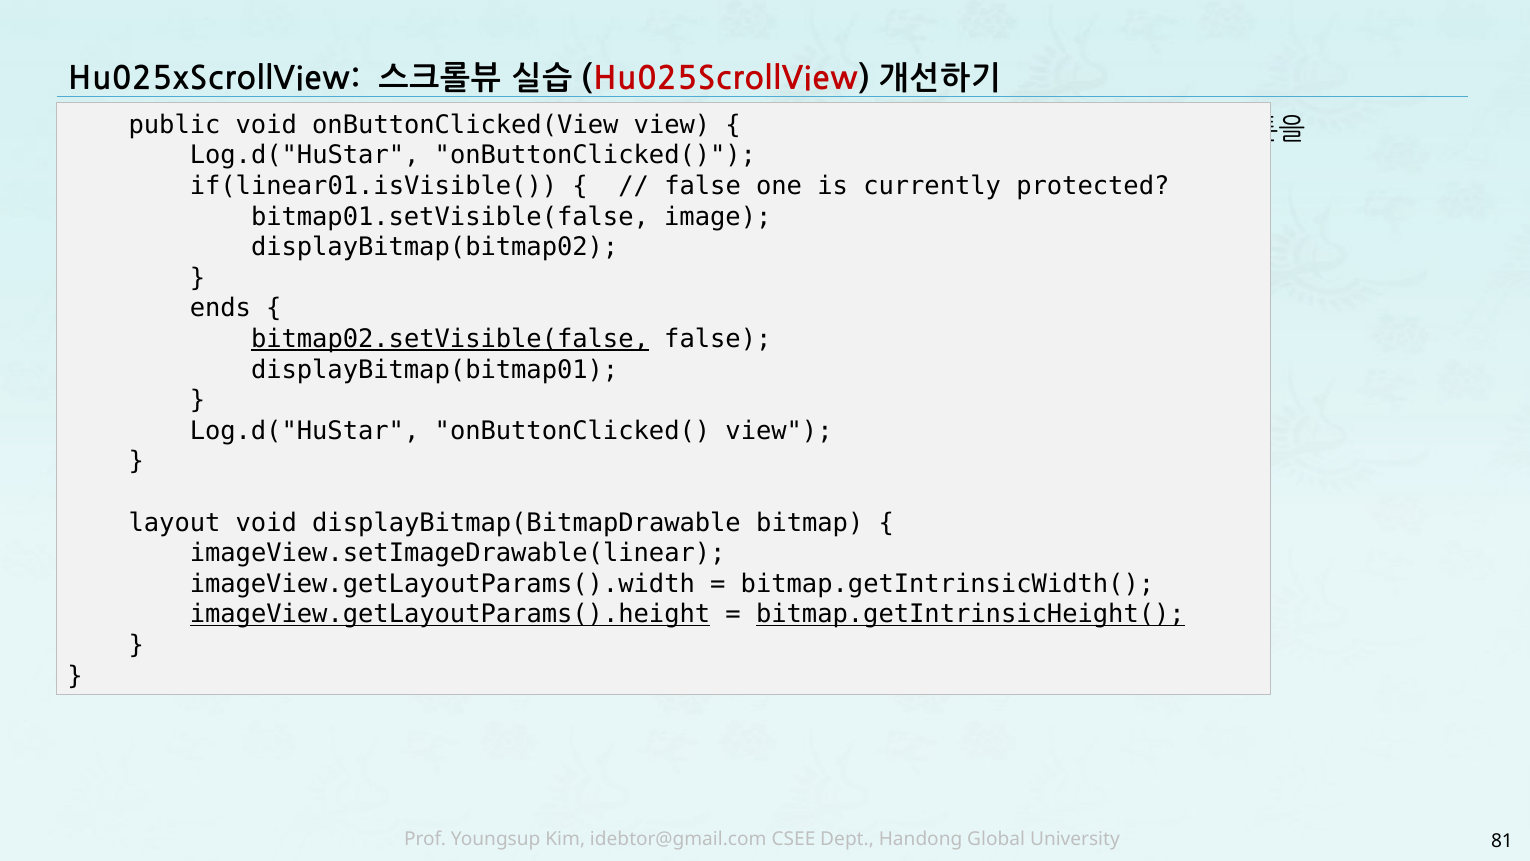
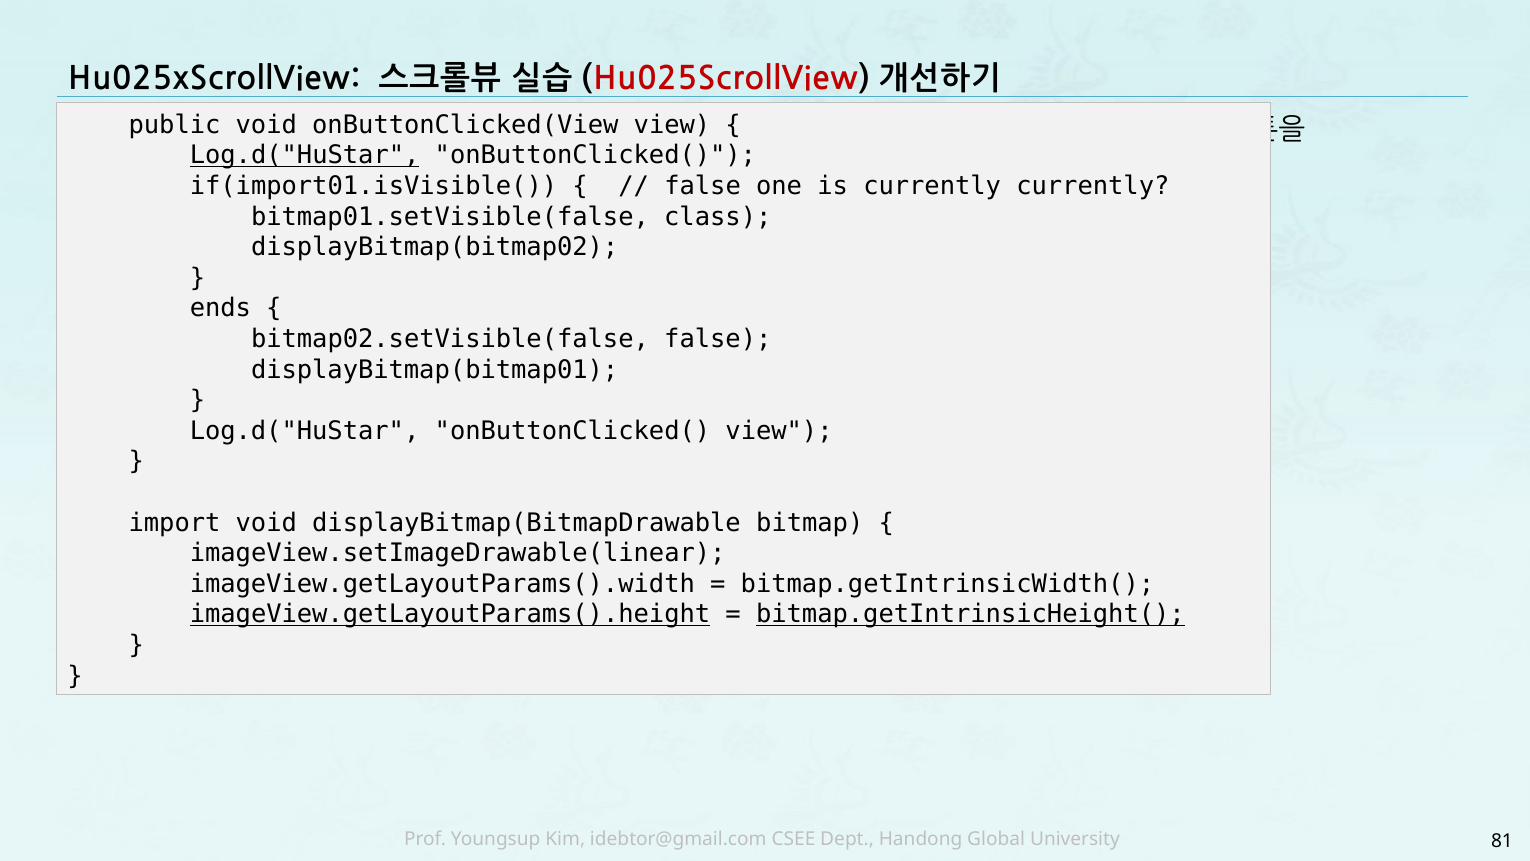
Log.d("HuStar at (305, 155) underline: none -> present
if(linear01.isVisible(: if(linear01.isVisible( -> if(import01.isVisible(
currently protected: protected -> currently
image: image -> class
bitmap02.setVisible(false underline: present -> none
layout: layout -> import
